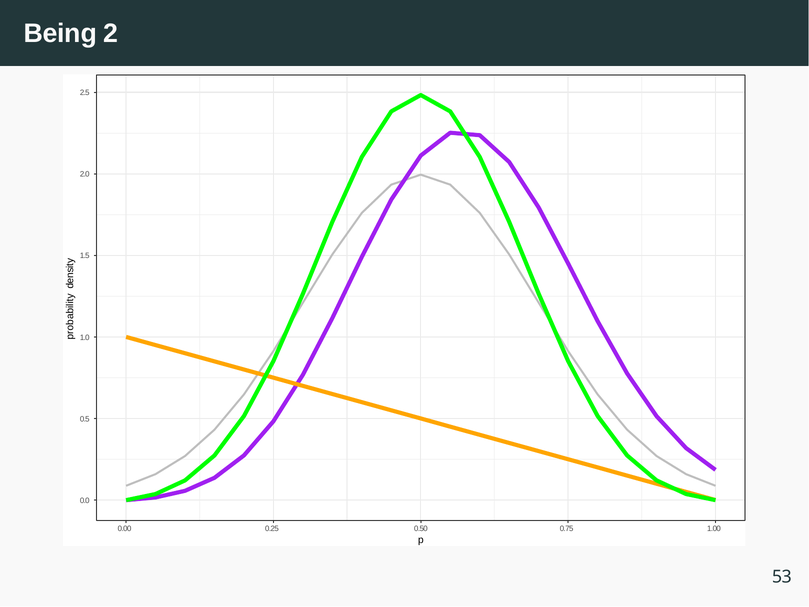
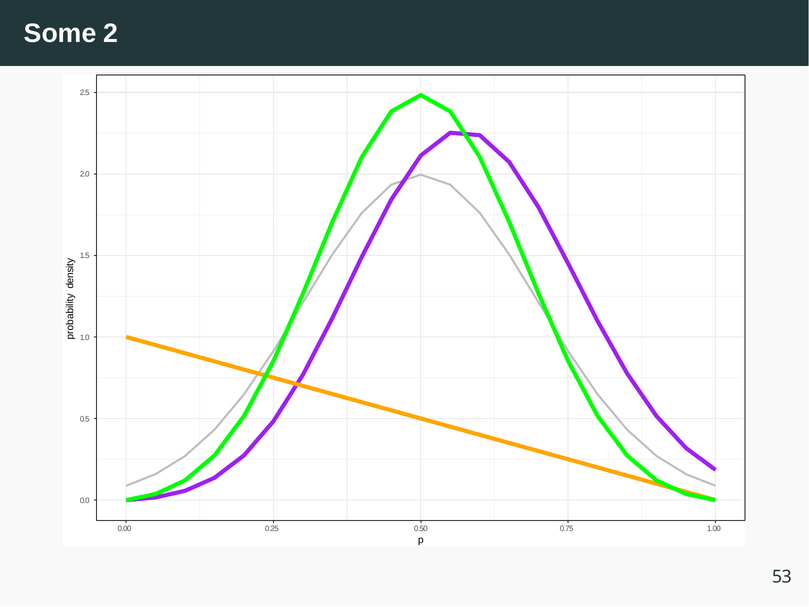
Being: Being -> Some
